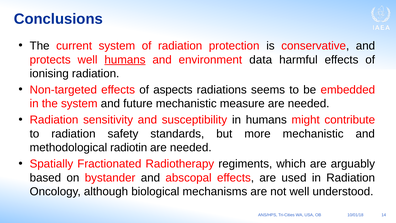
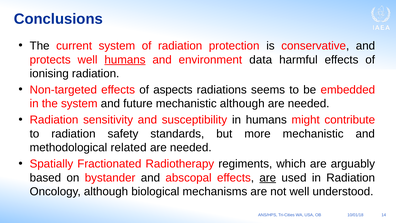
mechanistic measure: measure -> although
radiotin: radiotin -> related
are at (268, 178) underline: none -> present
